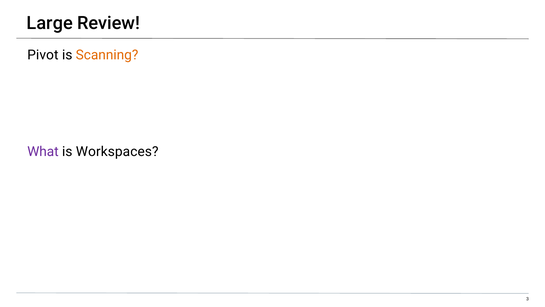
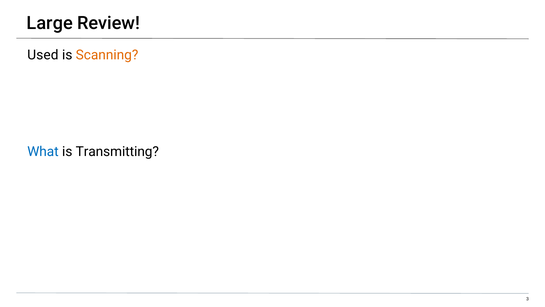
Pivot: Pivot -> Used
What colour: purple -> blue
Workspaces: Workspaces -> Transmitting
